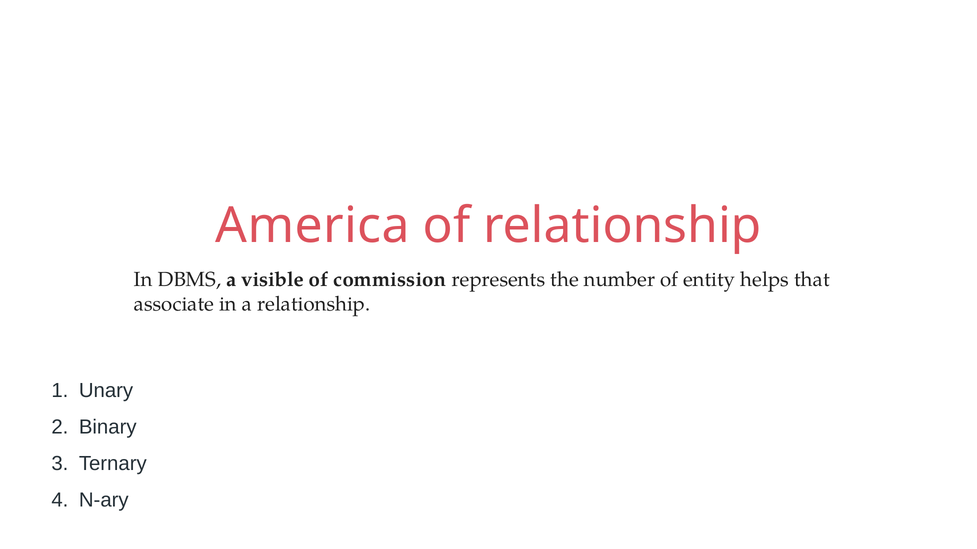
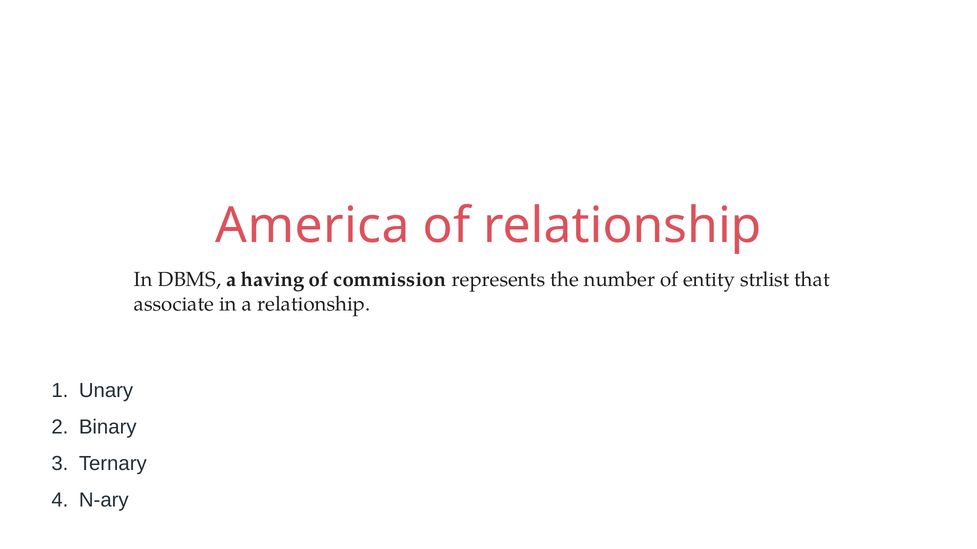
visible: visible -> having
helps: helps -> strlist
